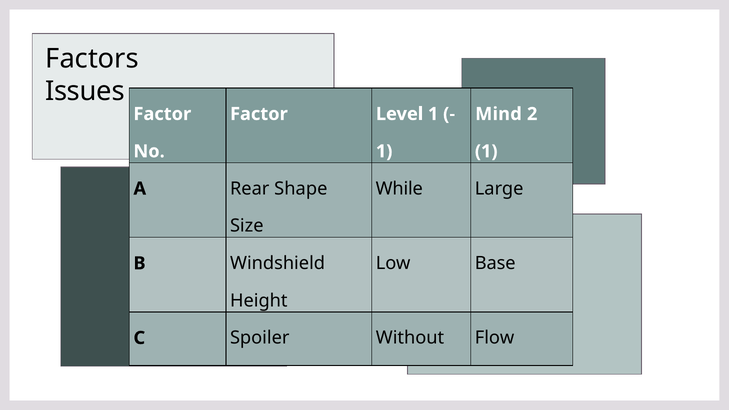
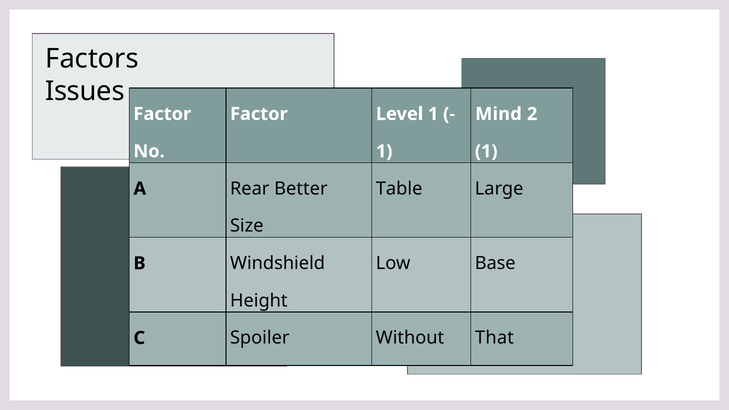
While: While -> Table
Shape: Shape -> Better
Flow: Flow -> That
